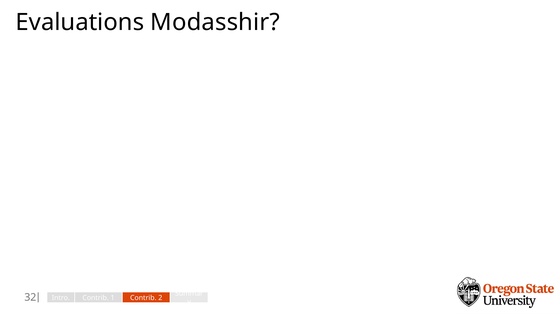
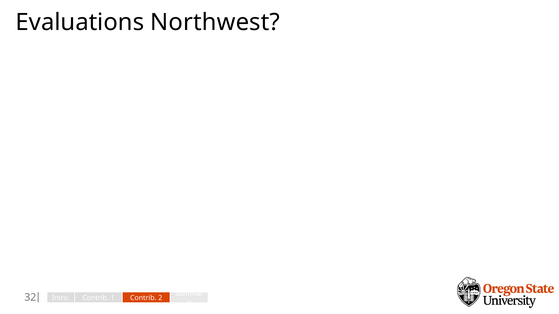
Modasshir: Modasshir -> Northwest
